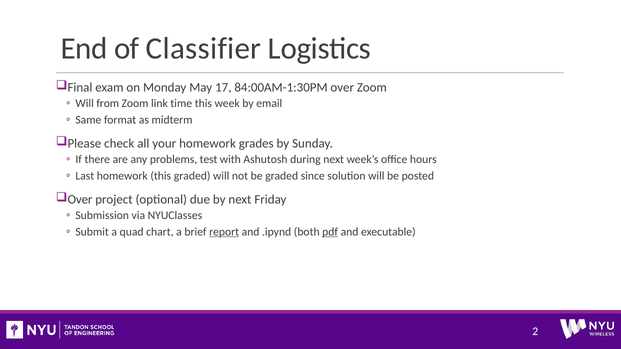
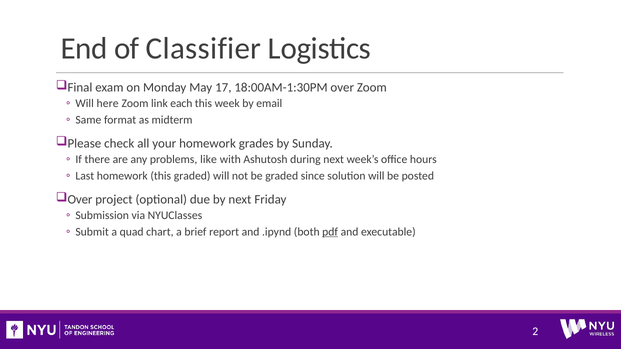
84:00AM-1:30PM: 84:00AM-1:30PM -> 18:00AM-1:30PM
from: from -> here
time: time -> each
test: test -> like
report underline: present -> none
